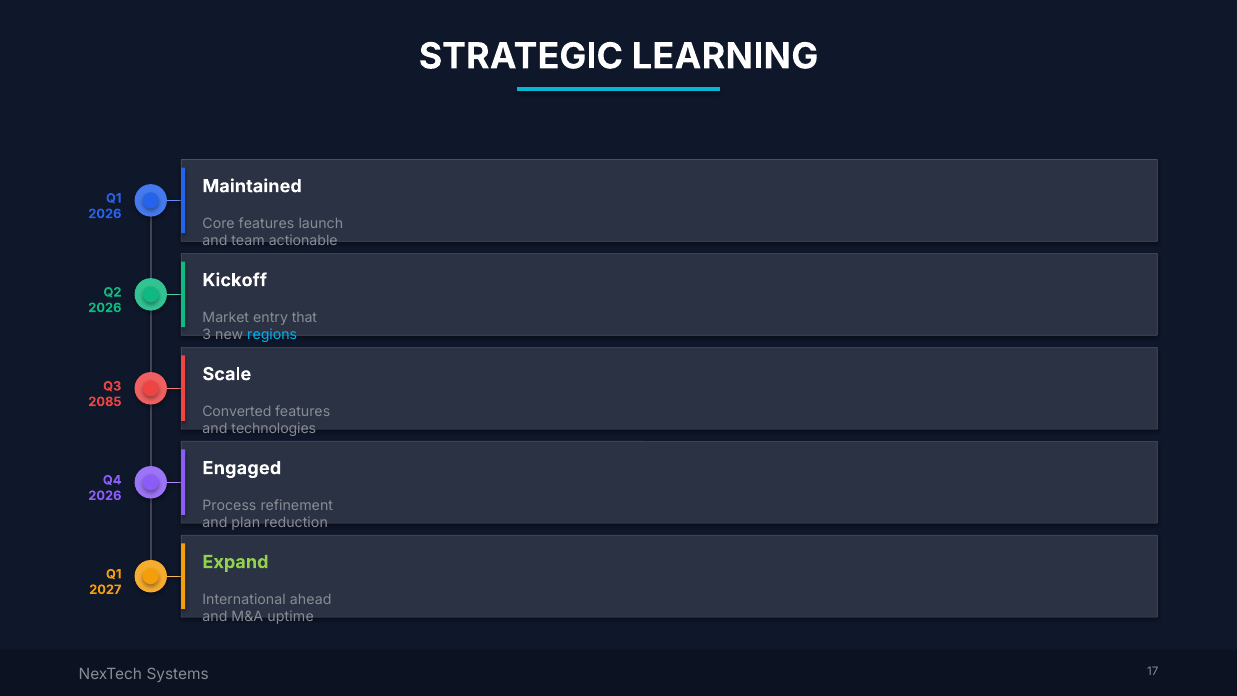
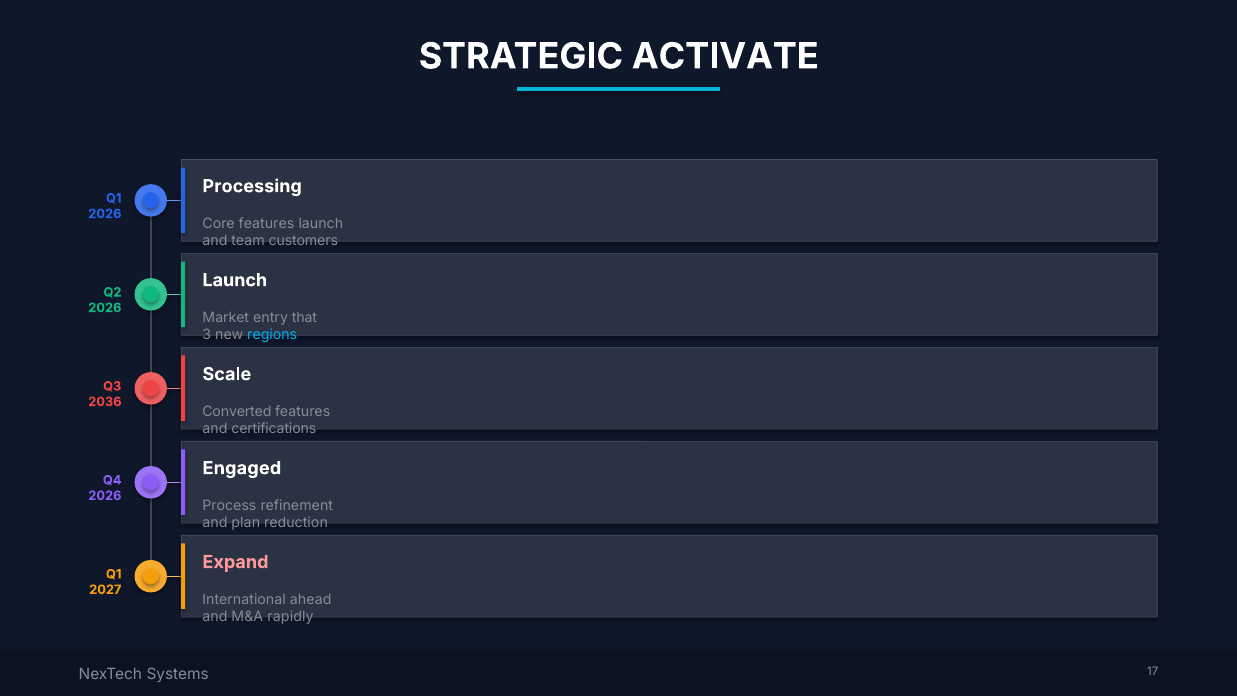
LEARNING: LEARNING -> ACTIVATE
Maintained: Maintained -> Processing
actionable: actionable -> customers
Kickoff at (235, 280): Kickoff -> Launch
2085: 2085 -> 2036
technologies: technologies -> certifications
Expand colour: light green -> pink
uptime: uptime -> rapidly
